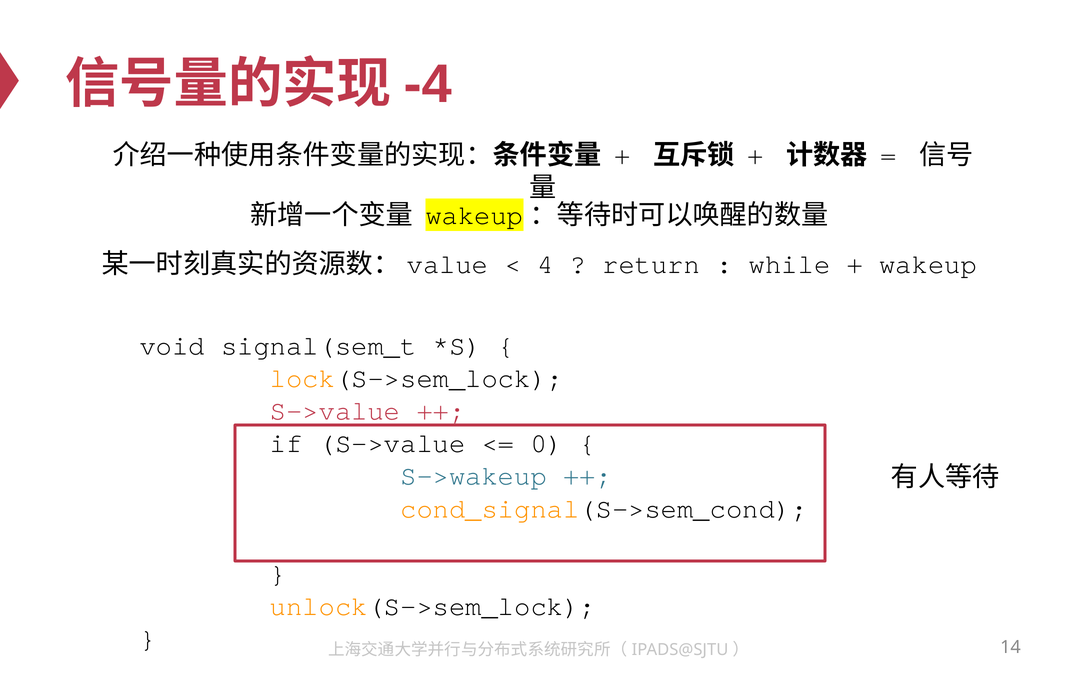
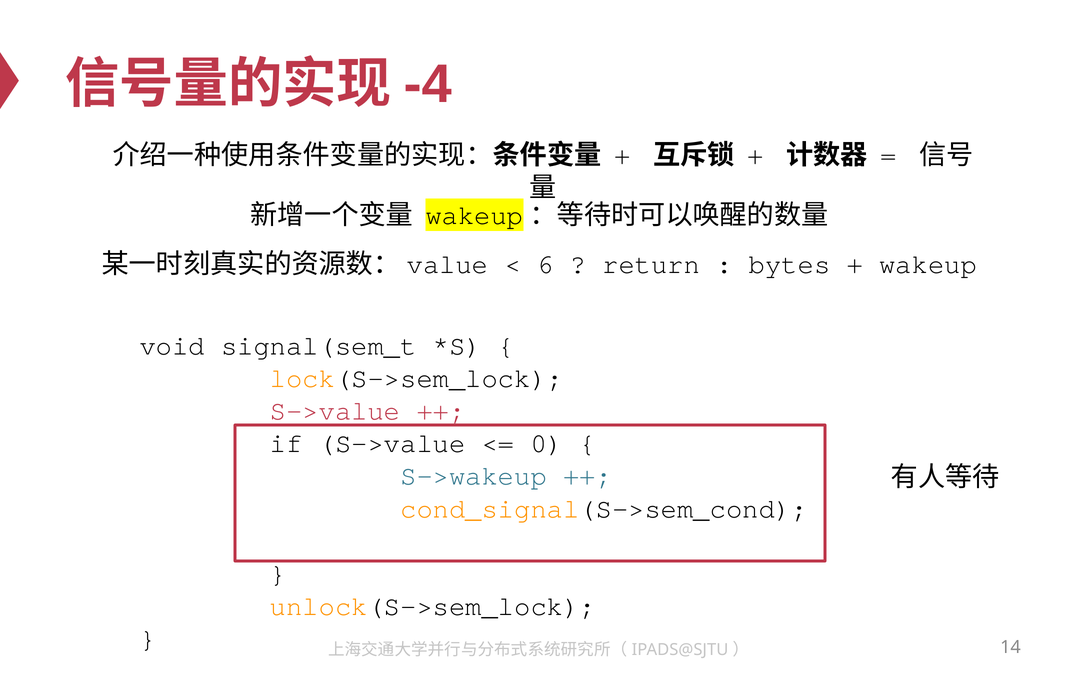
4: 4 -> 6
while: while -> bytes
